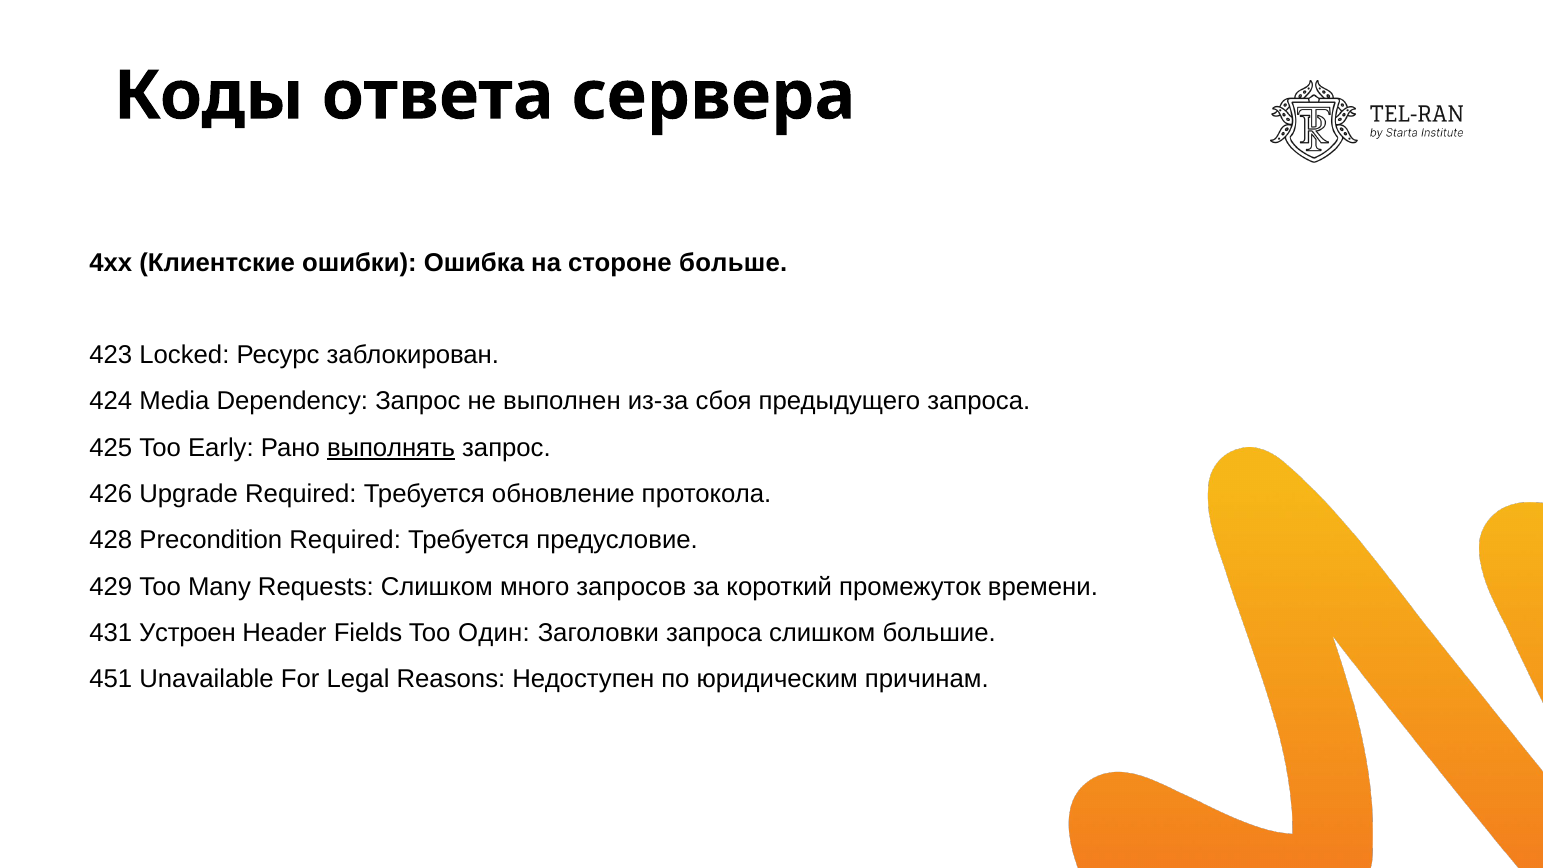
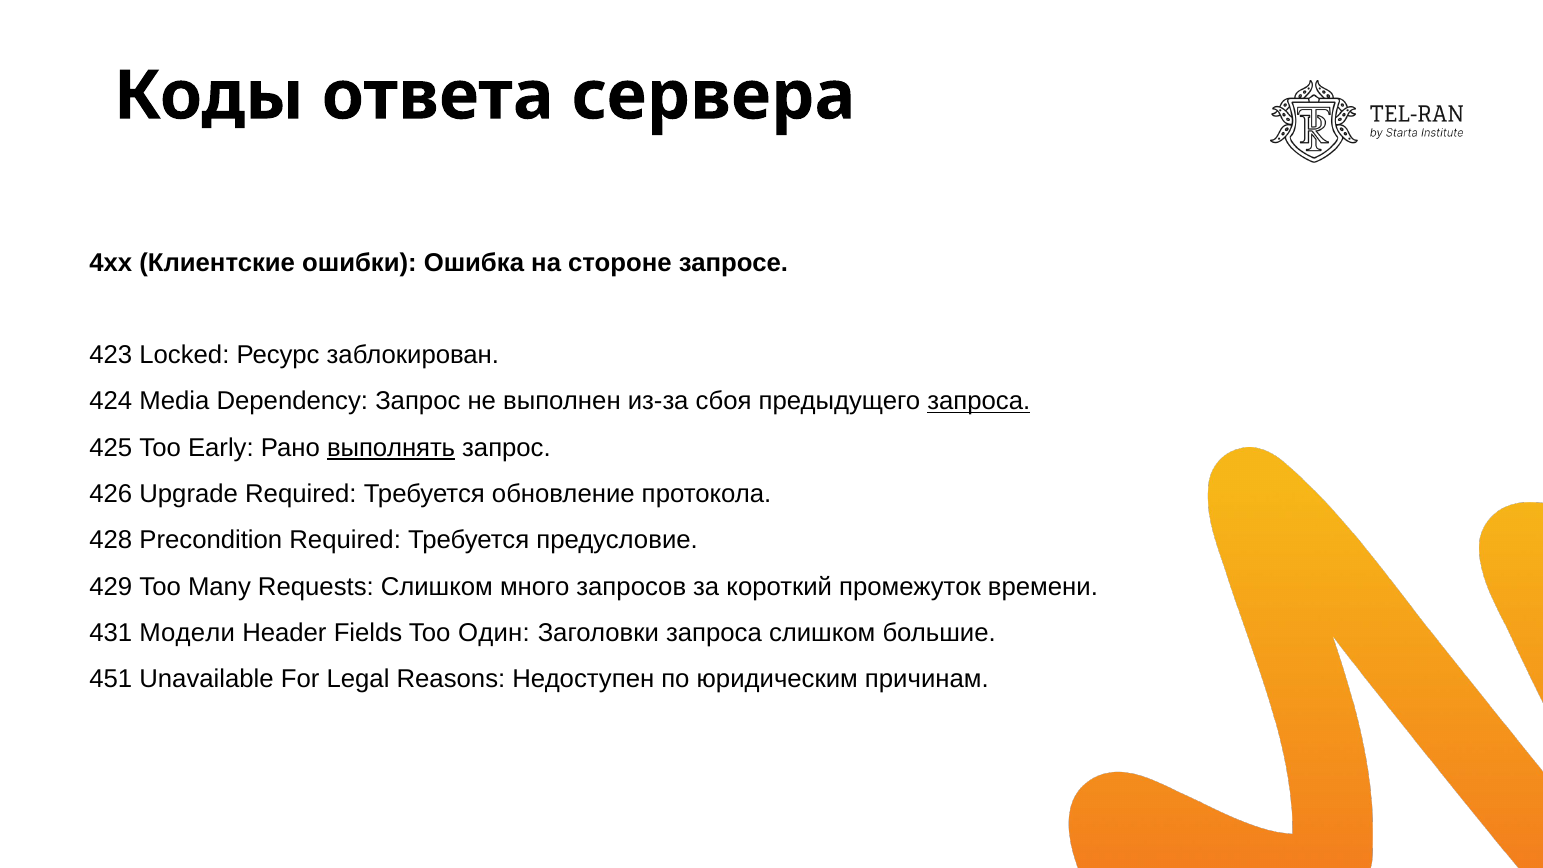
больше: больше -> запросе
запроса at (979, 401) underline: none -> present
Устроен: Устроен -> Модели
